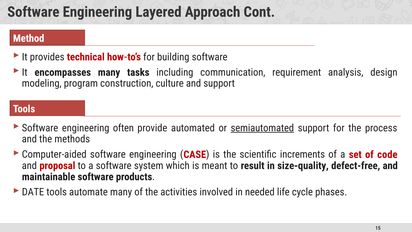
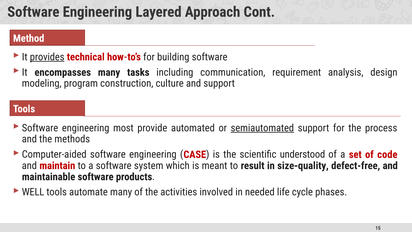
provides underline: none -> present
often: often -> most
increments: increments -> understood
proposal: proposal -> maintain
DATE: DATE -> WELL
